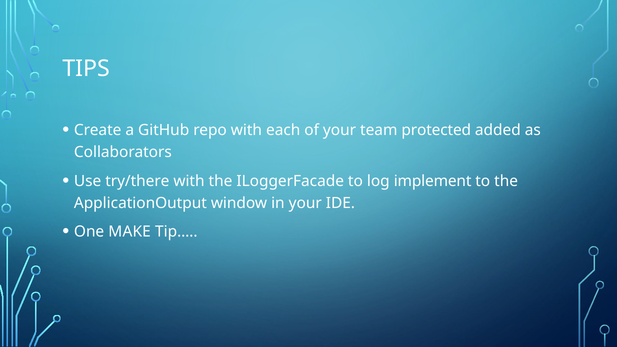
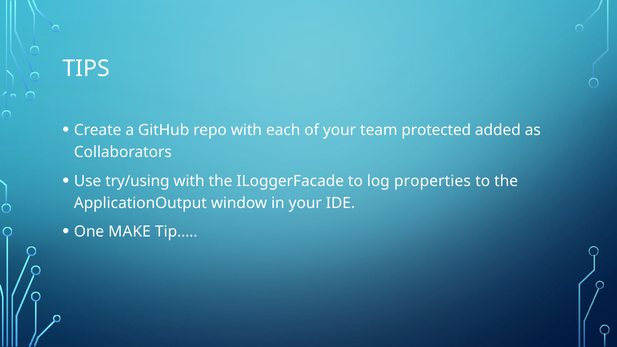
try/there: try/there -> try/using
implement: implement -> properties
